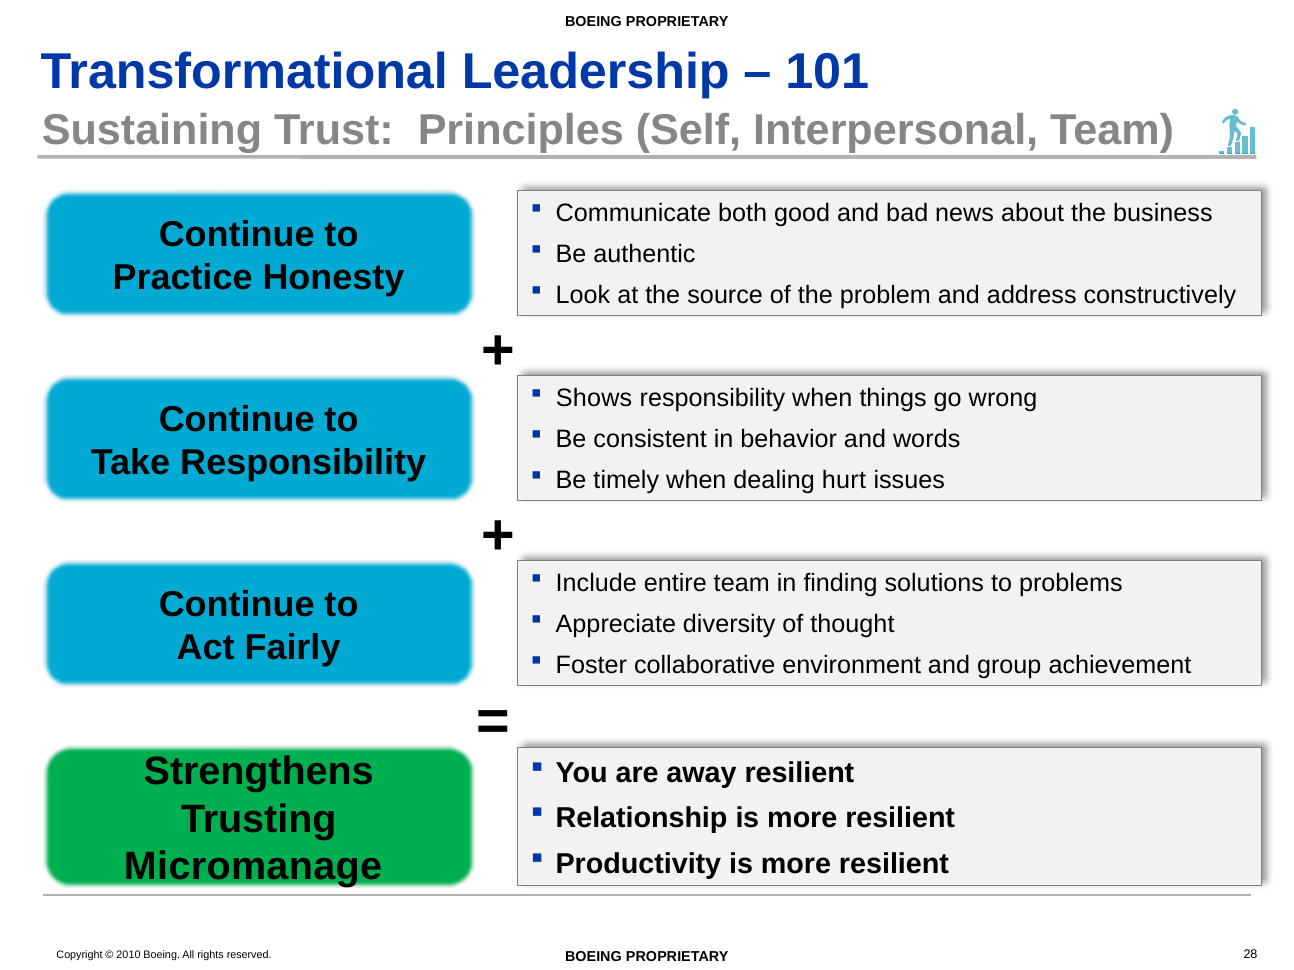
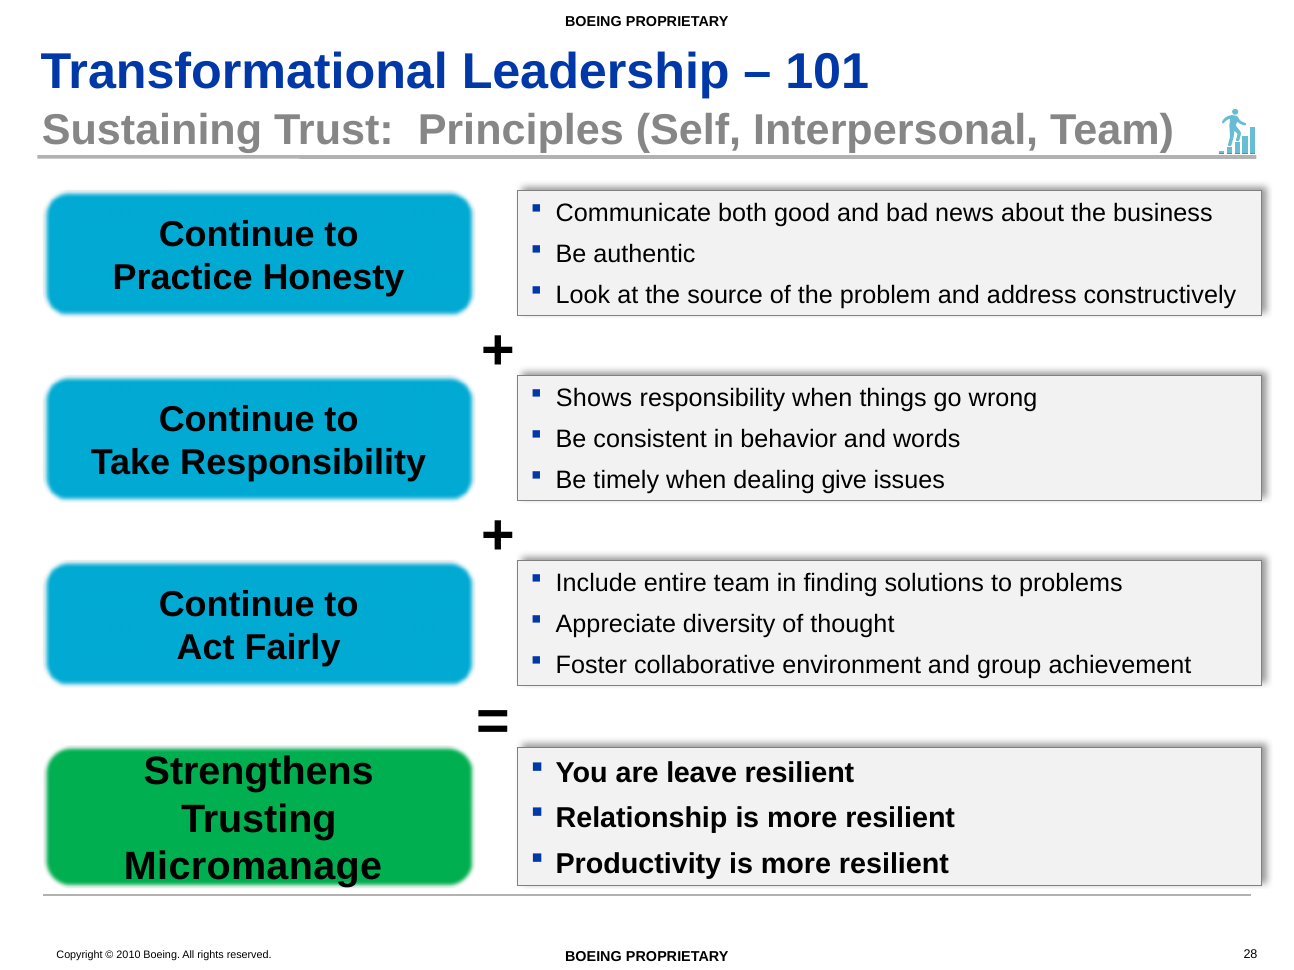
hurt: hurt -> give
away: away -> leave
